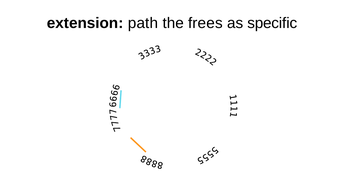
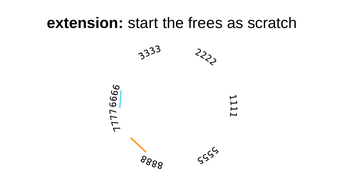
path: path -> start
specific: specific -> scratch
